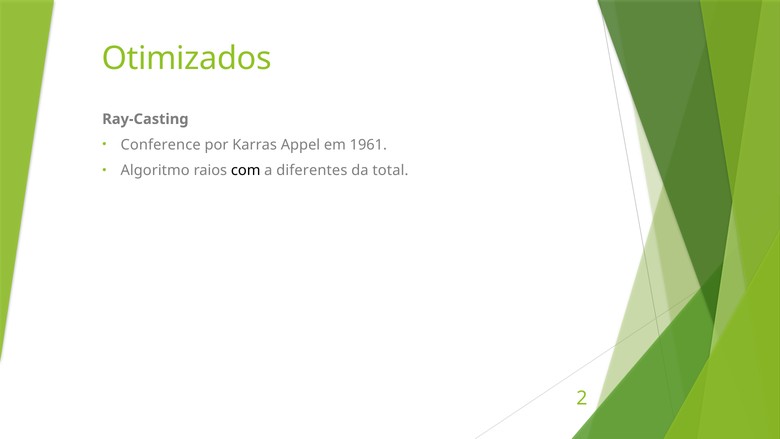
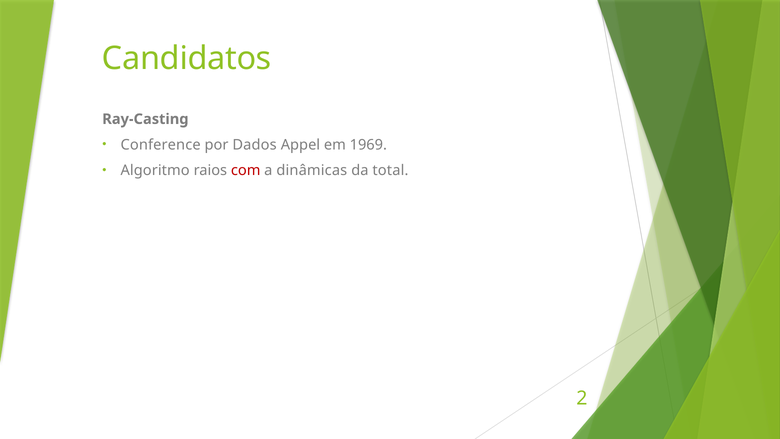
Otimizados: Otimizados -> Candidatos
Karras: Karras -> Dados
1961: 1961 -> 1969
com colour: black -> red
diferentes: diferentes -> dinâmicas
